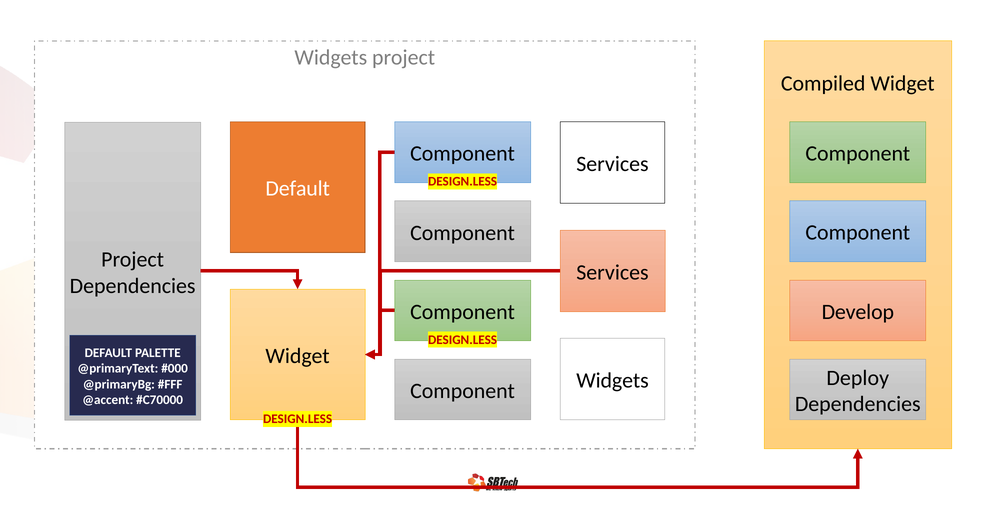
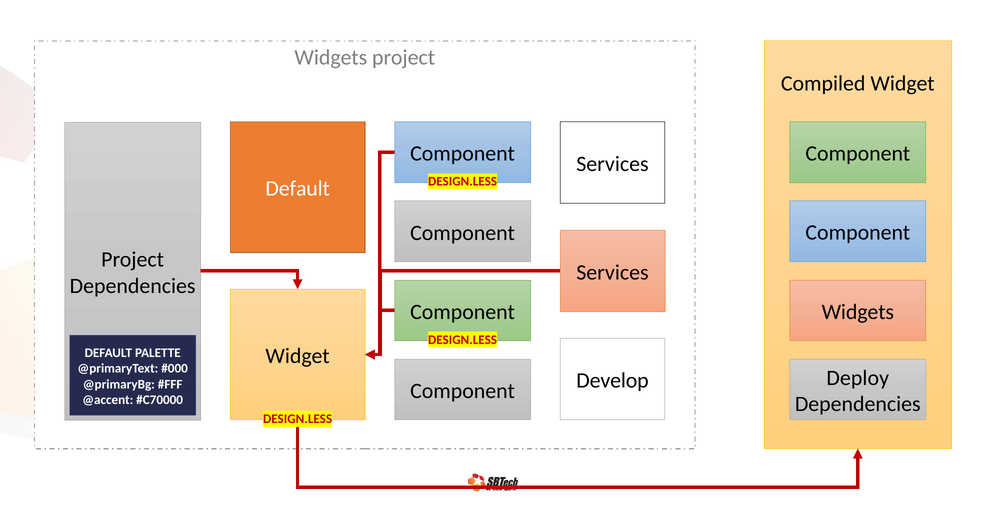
Develop at (858, 312): Develop -> Widgets
Widgets at (612, 381): Widgets -> Develop
